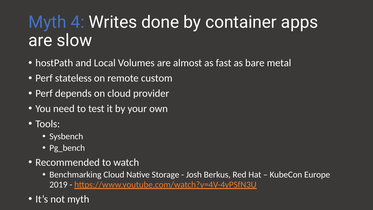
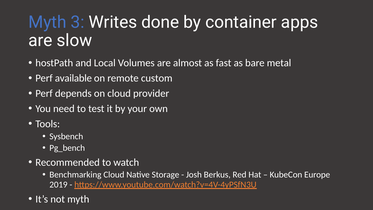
4: 4 -> 3
stateless: stateless -> available
